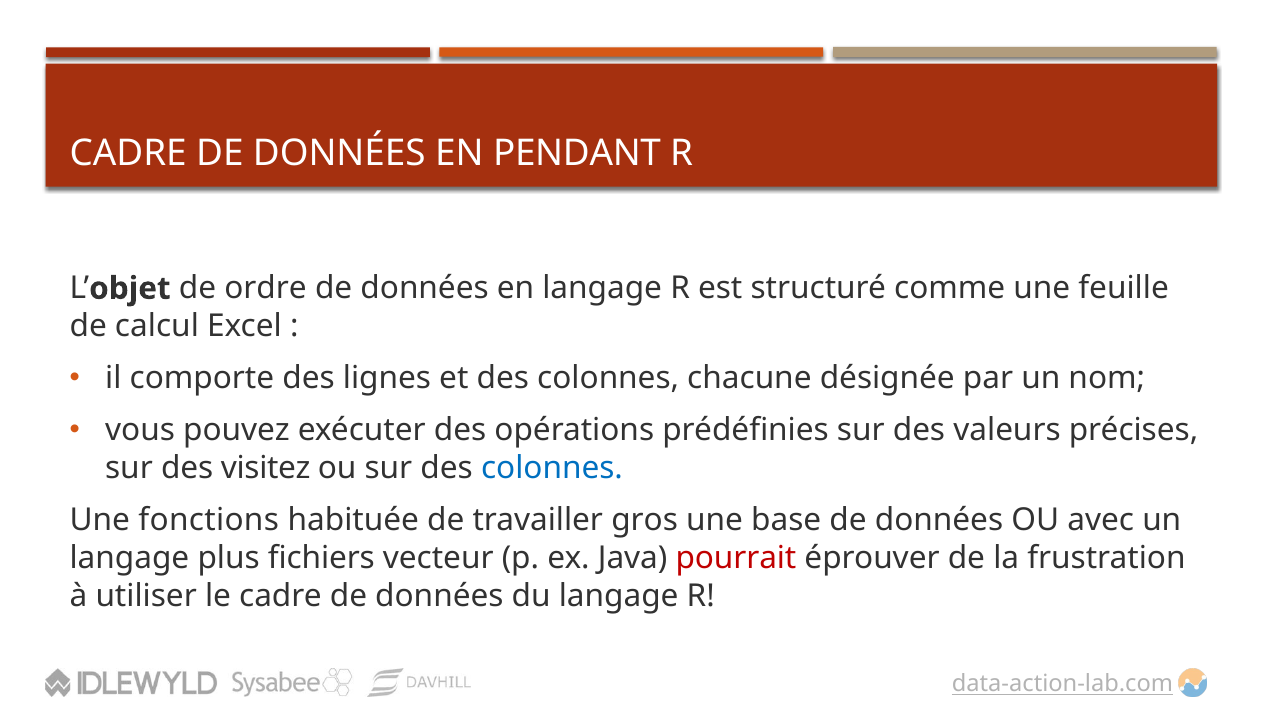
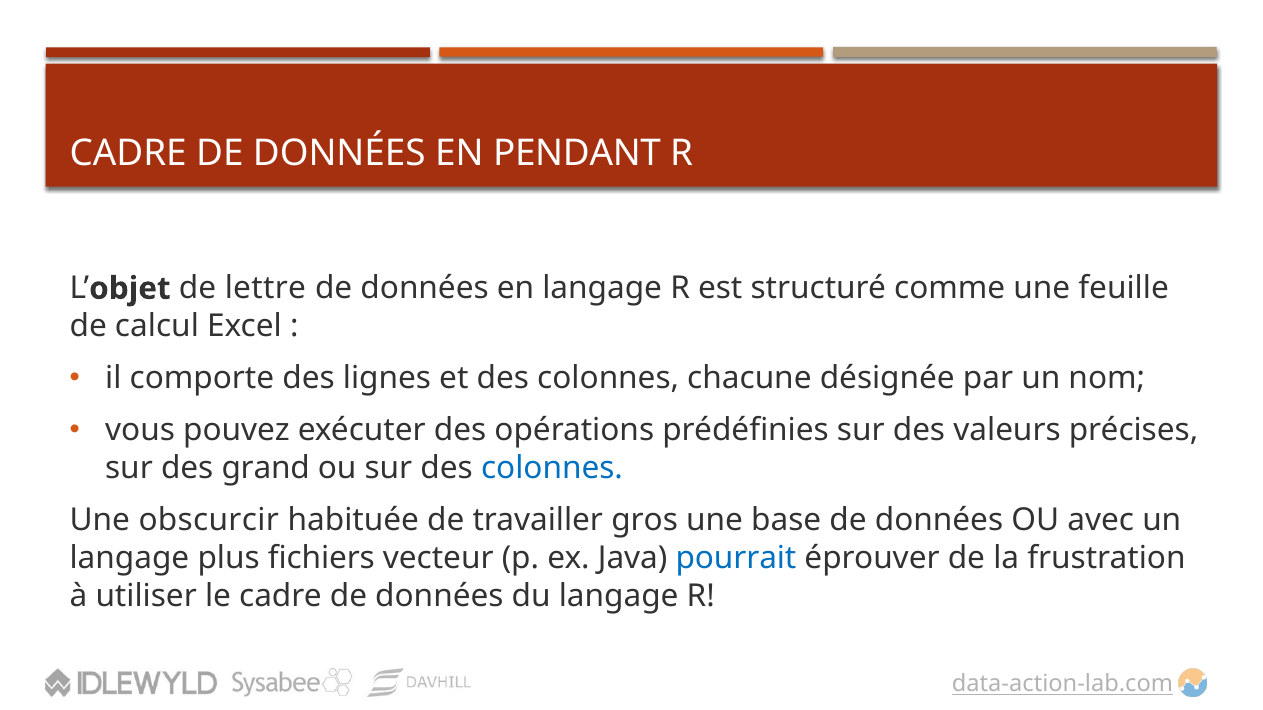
ordre: ordre -> lettre
visitez: visitez -> grand
fonctions: fonctions -> obscurcir
pourrait colour: red -> blue
